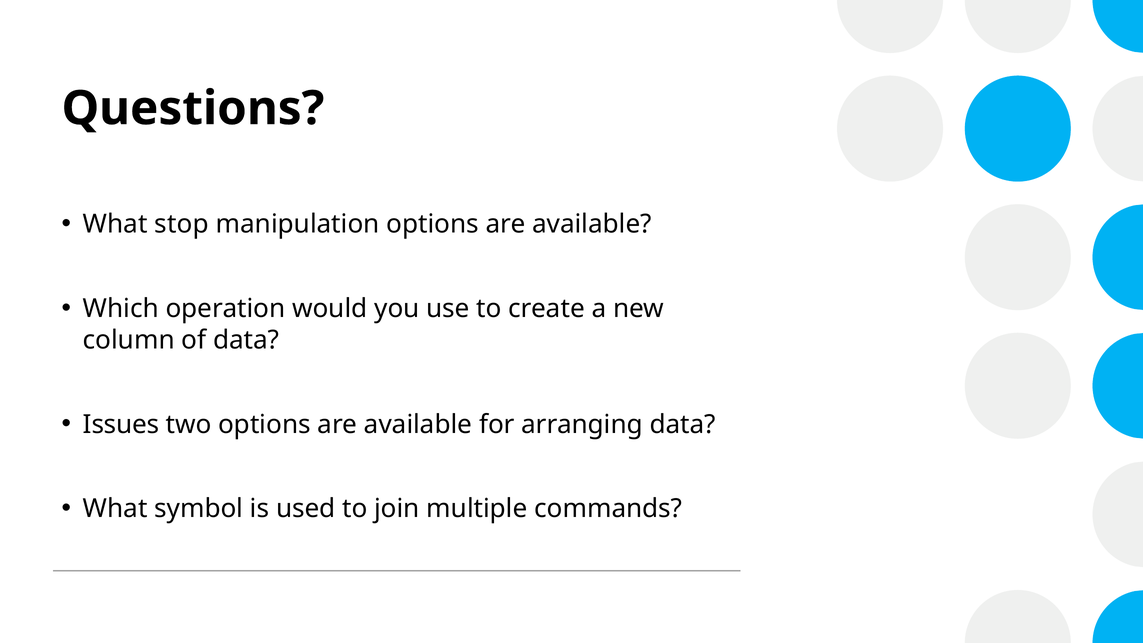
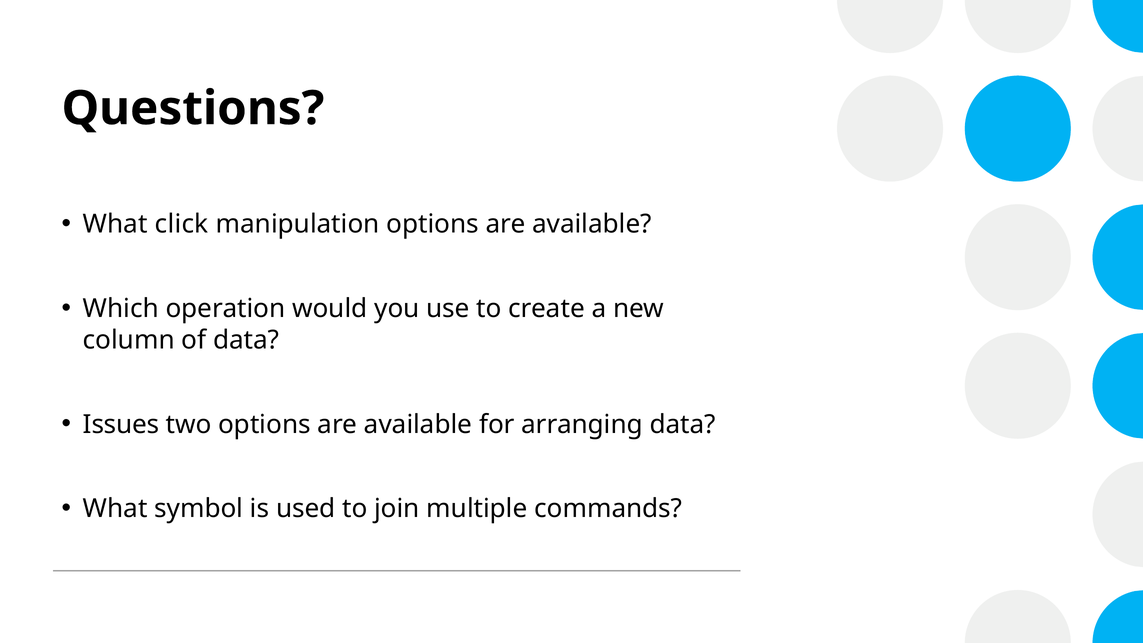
stop: stop -> click
